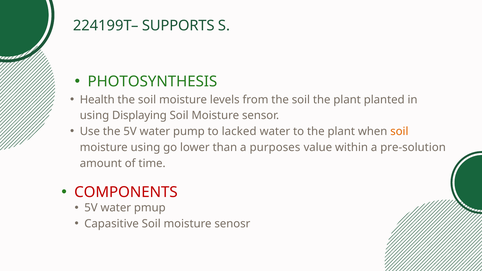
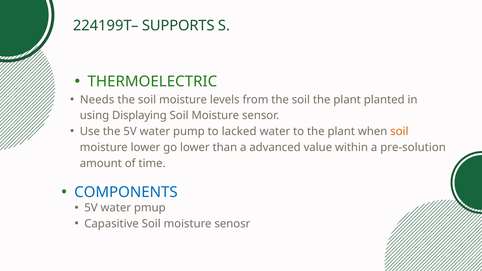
PHOTOSYNTHESIS: PHOTOSYNTHESIS -> THERMOELECTRIC
Health: Health -> Needs
moisture using: using -> lower
purposes: purposes -> advanced
COMPONENTS colour: red -> blue
